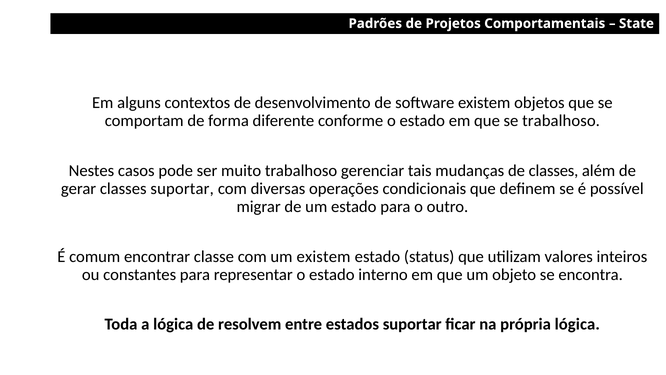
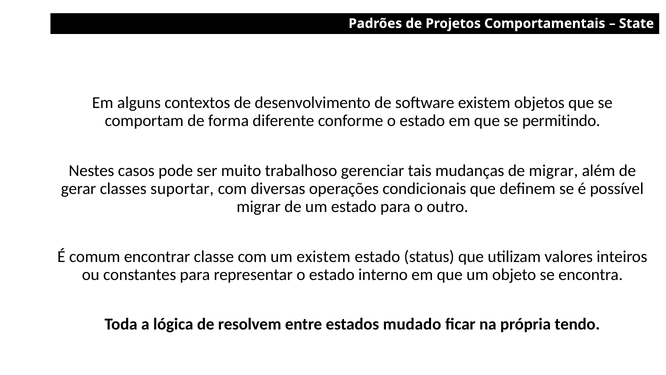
se trabalhoso: trabalhoso -> permitindo
de classes: classes -> migrar
estados suportar: suportar -> mudado
própria lógica: lógica -> tendo
